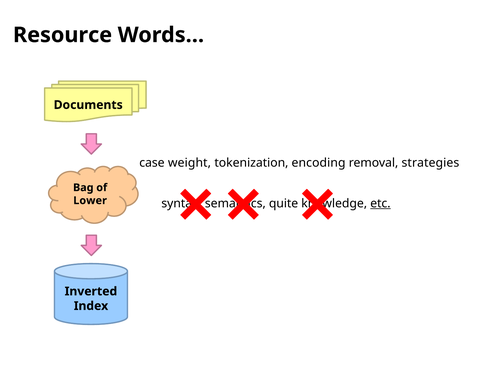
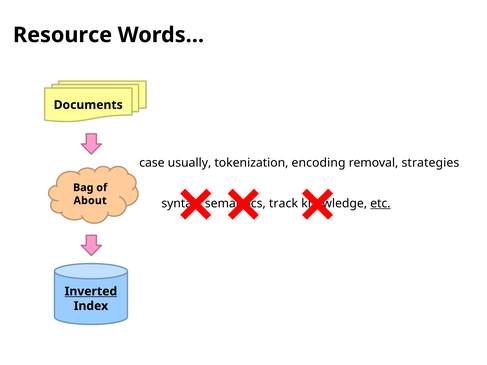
weight: weight -> usually
Lower: Lower -> About
quite: quite -> track
Inverted underline: none -> present
